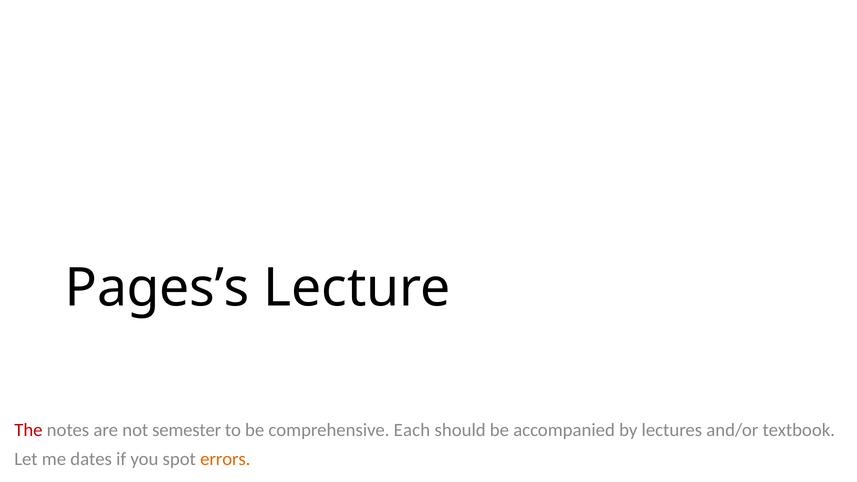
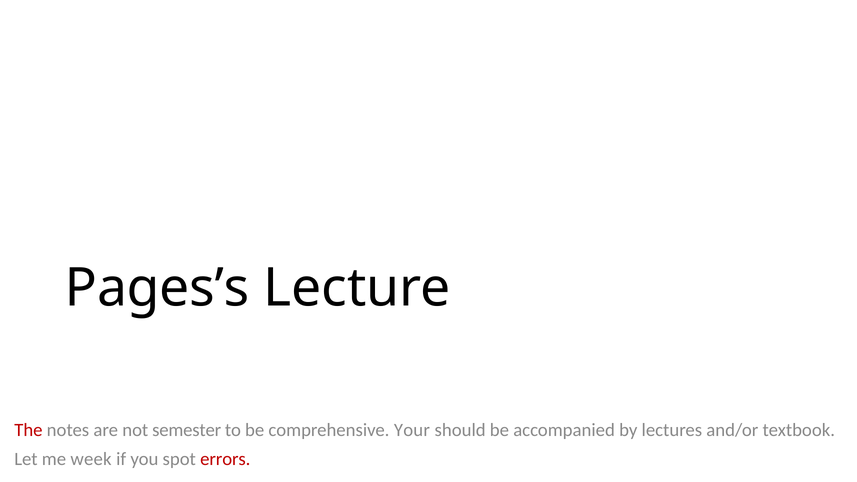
Each: Each -> Your
dates: dates -> week
errors colour: orange -> red
